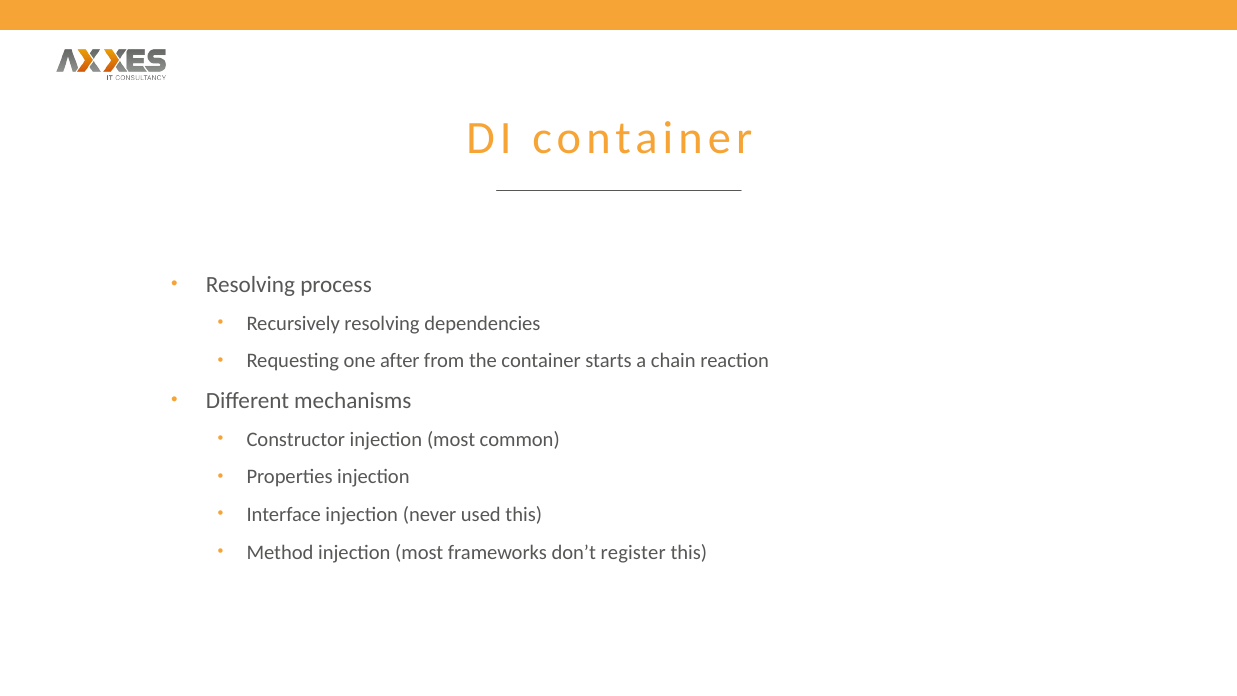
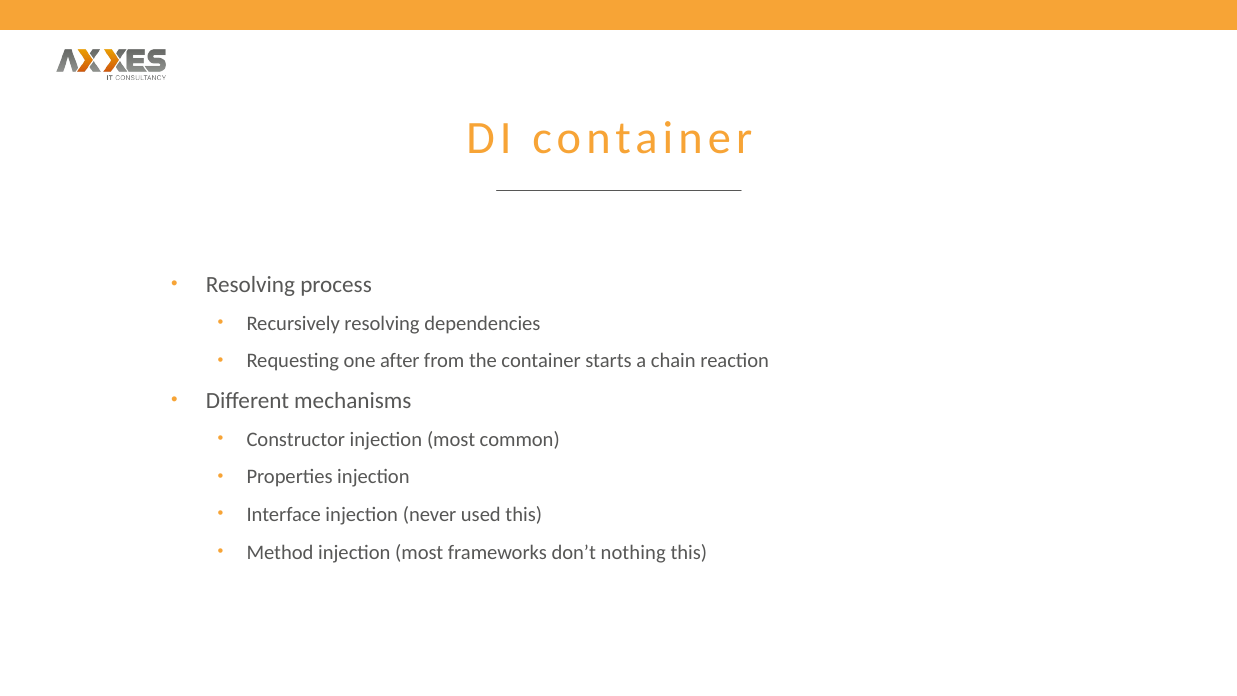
register: register -> nothing
